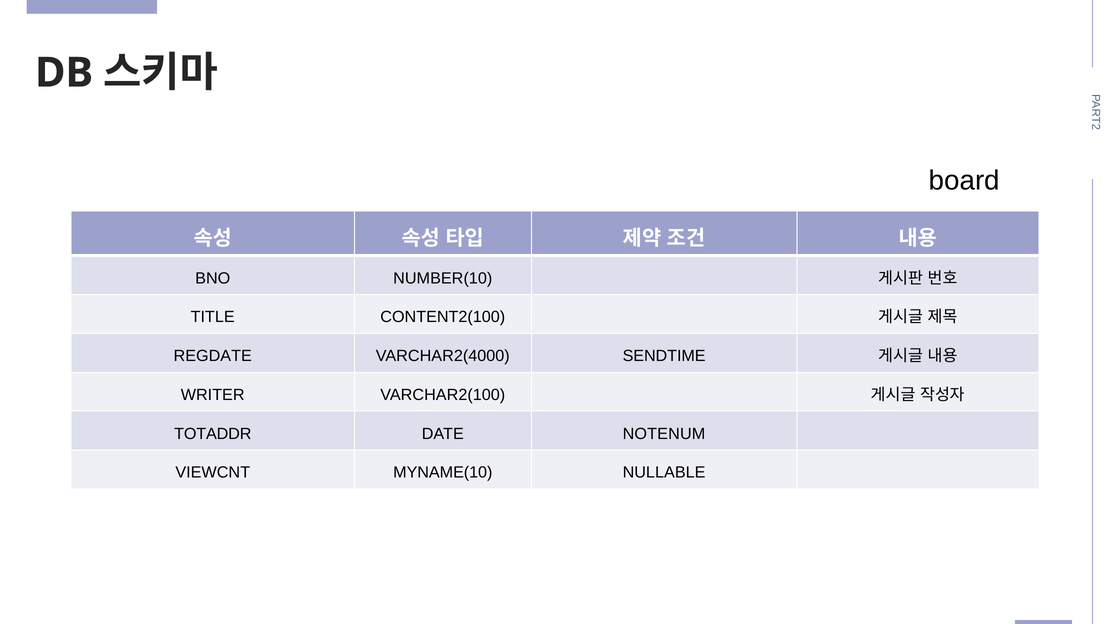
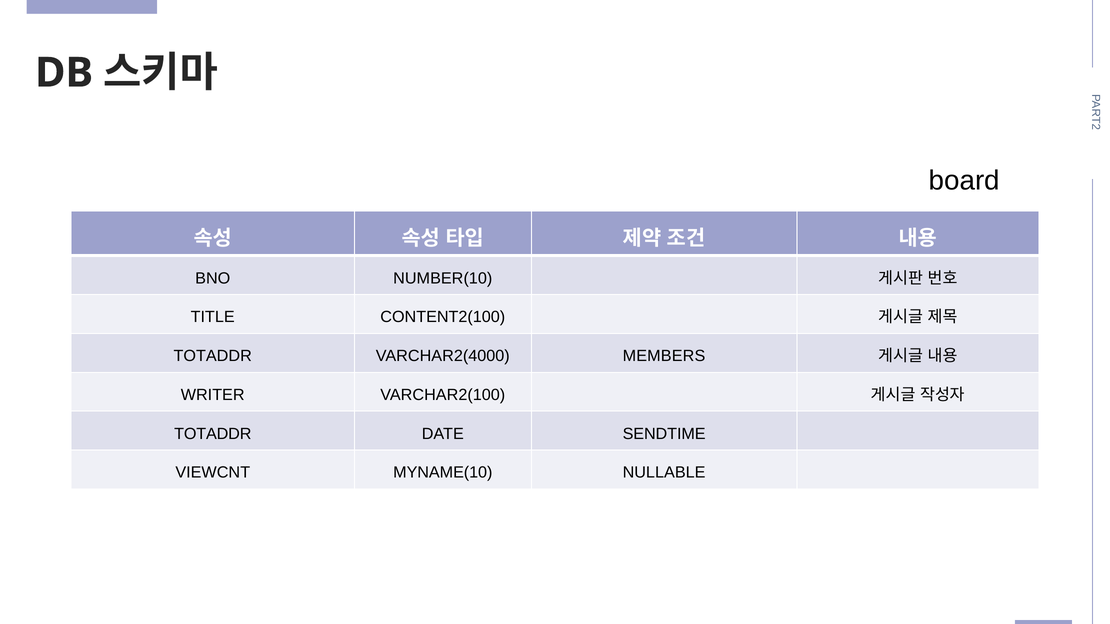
REGDATE at (213, 356): REGDATE -> TOTADDR
SENDTIME: SENDTIME -> MEMBERS
NOTENUM: NOTENUM -> SENDTIME
